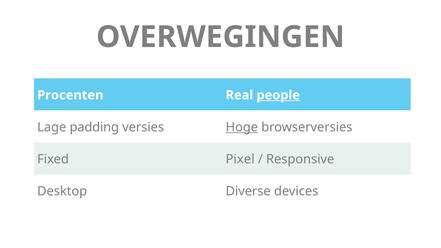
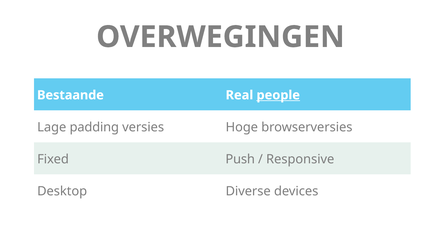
Procenten: Procenten -> Bestaande
Hoge underline: present -> none
Pixel: Pixel -> Push
